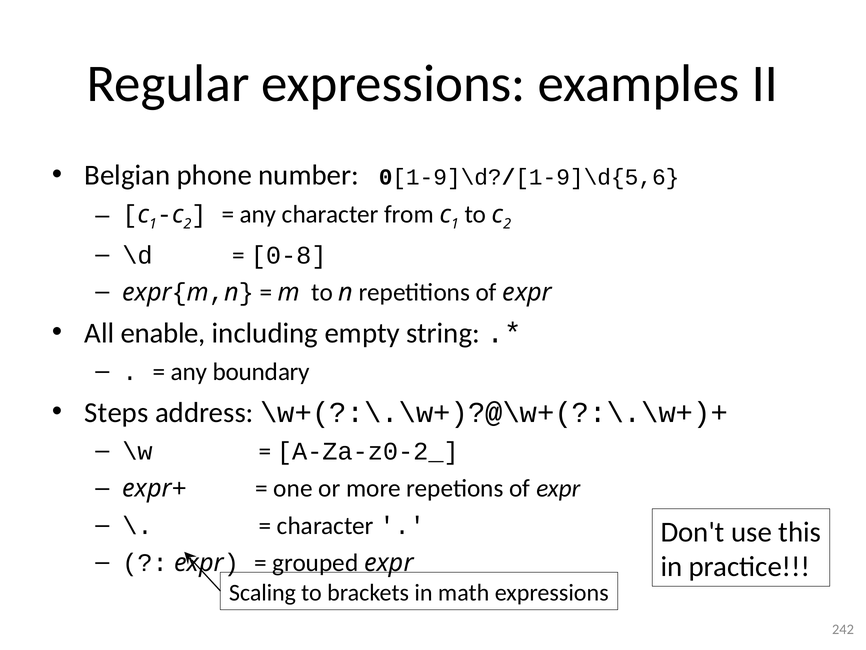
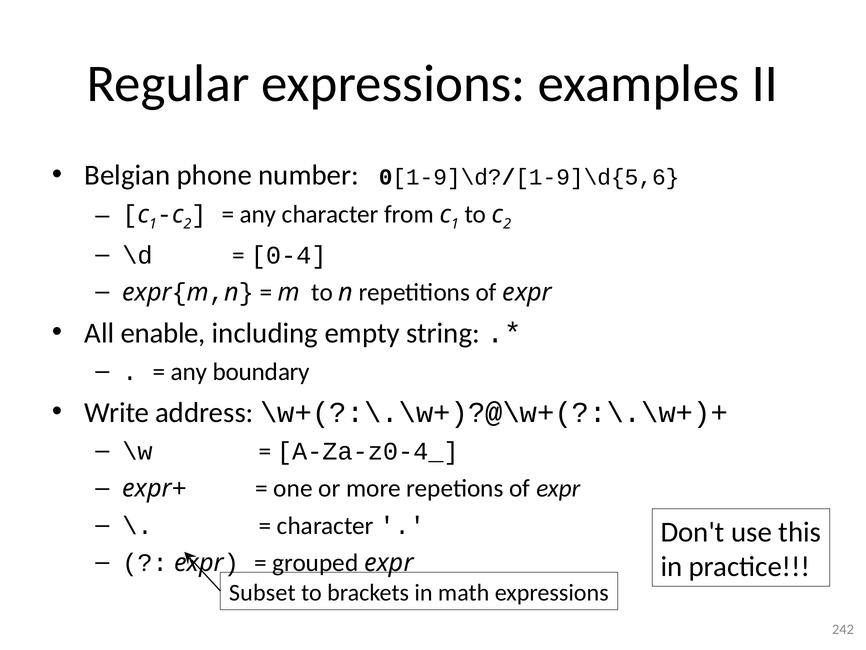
0-8: 0-8 -> 0-4
Steps: Steps -> Write
A-Za-z0-2_: A-Za-z0-2_ -> A-Za-z0-4_
Scaling: Scaling -> Subset
